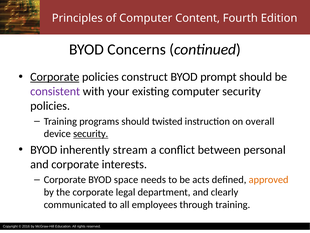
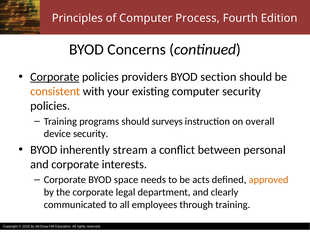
Content: Content -> Process
construct: construct -> providers
prompt: prompt -> section
consistent colour: purple -> orange
twisted: twisted -> surveys
security at (91, 134) underline: present -> none
